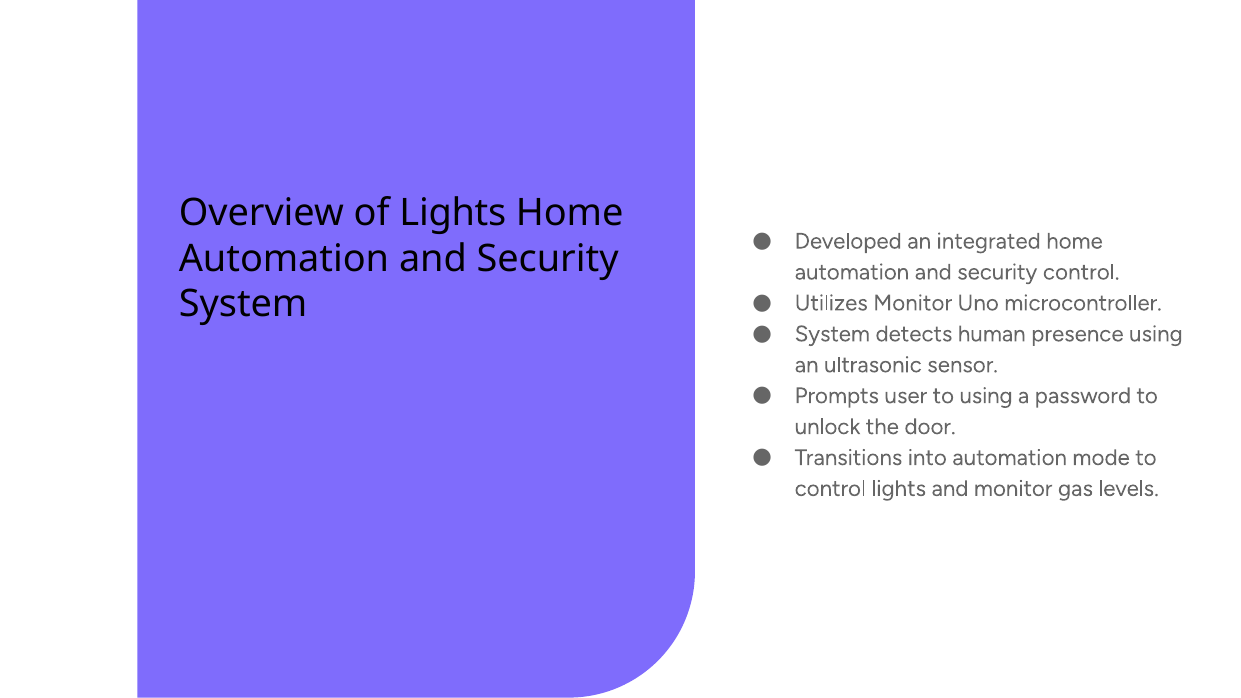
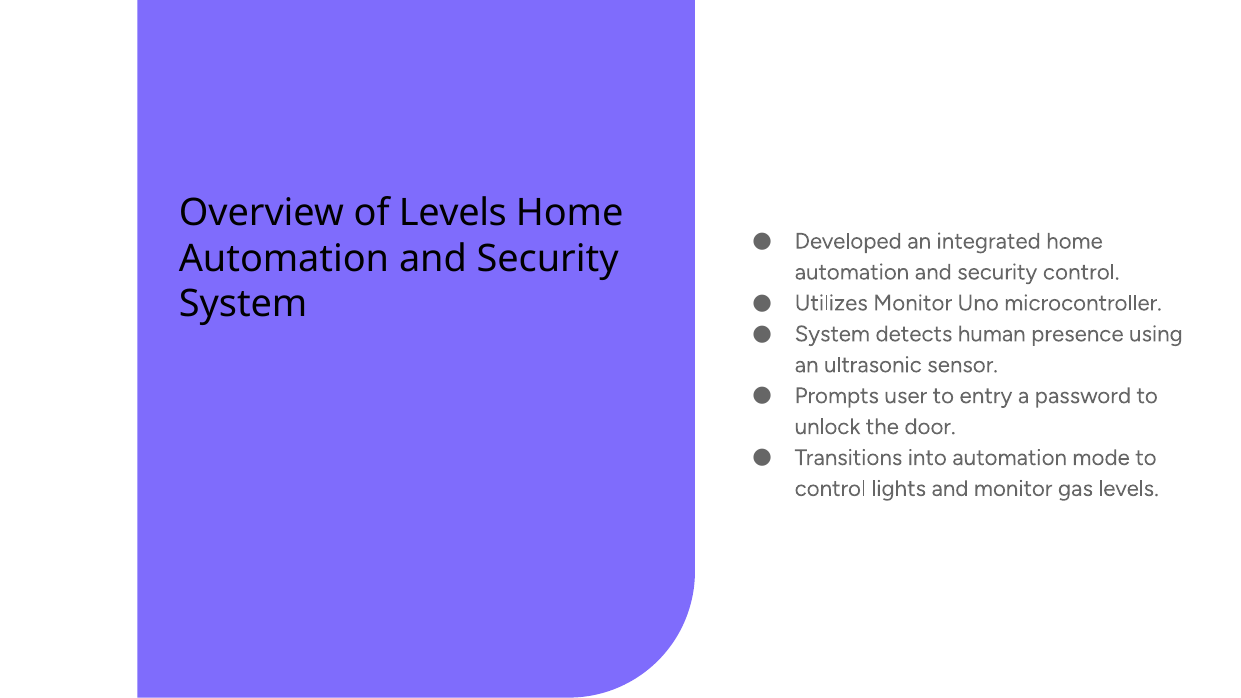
of Lights: Lights -> Levels
to using: using -> entry
